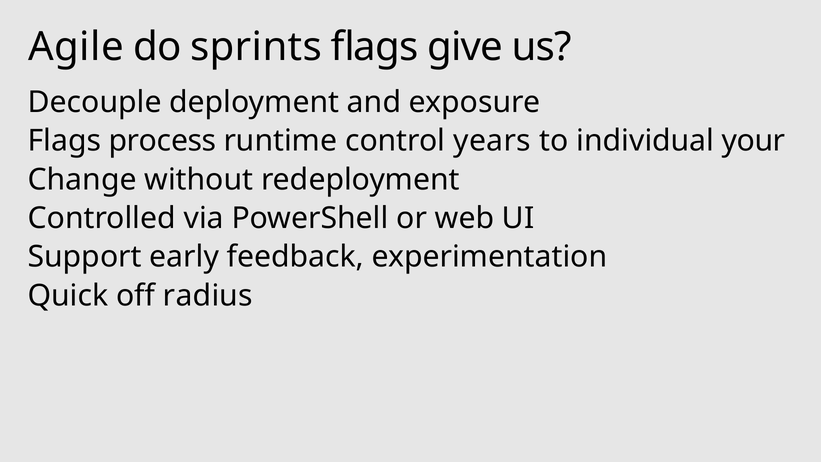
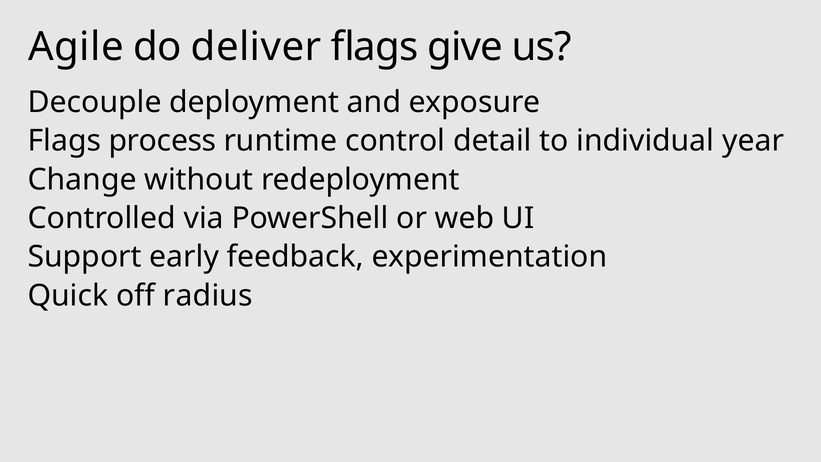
sprints: sprints -> deliver
years: years -> detail
your: your -> year
